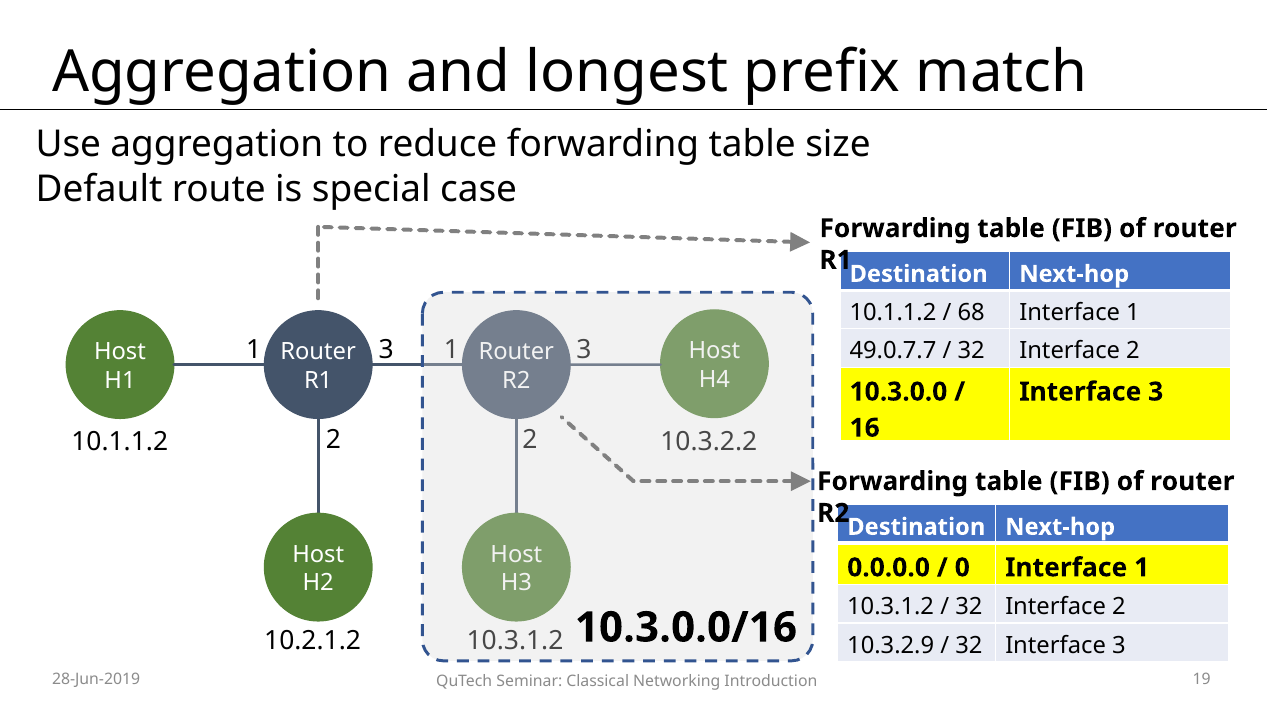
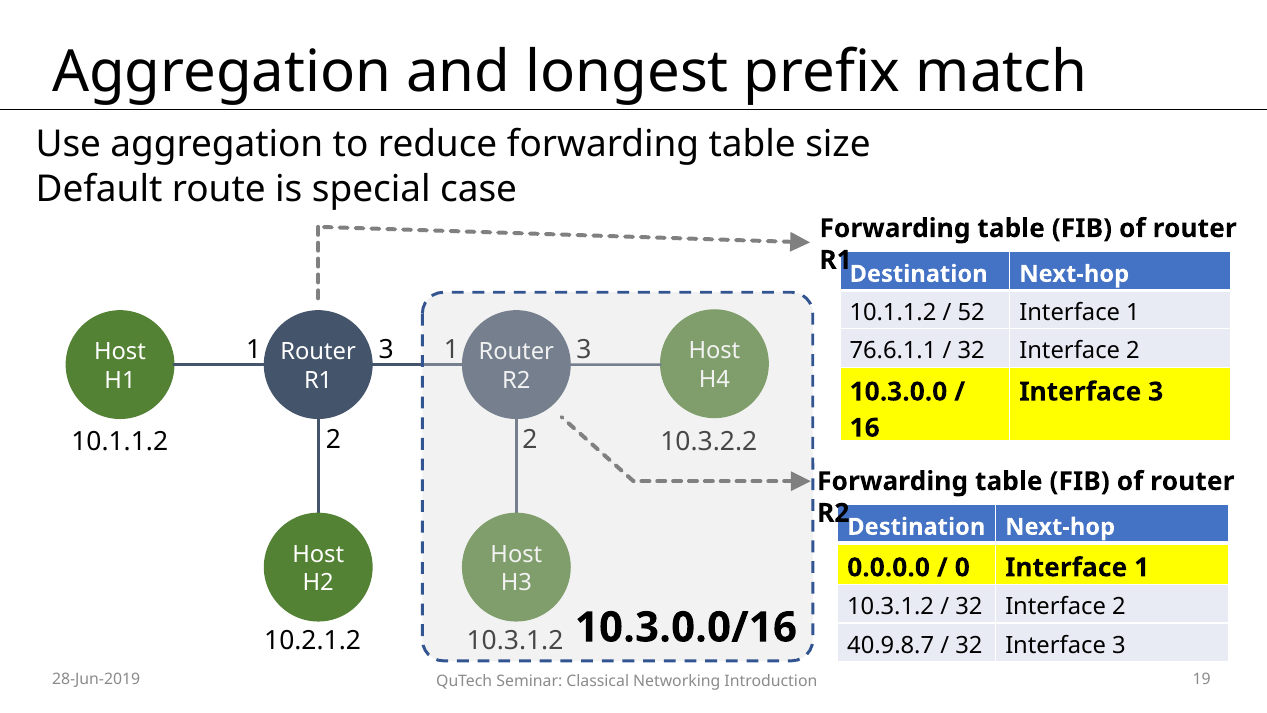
68: 68 -> 52
49.0.7.7: 49.0.7.7 -> 76.6.1.1
10.3.2.9: 10.3.2.9 -> 40.9.8.7
